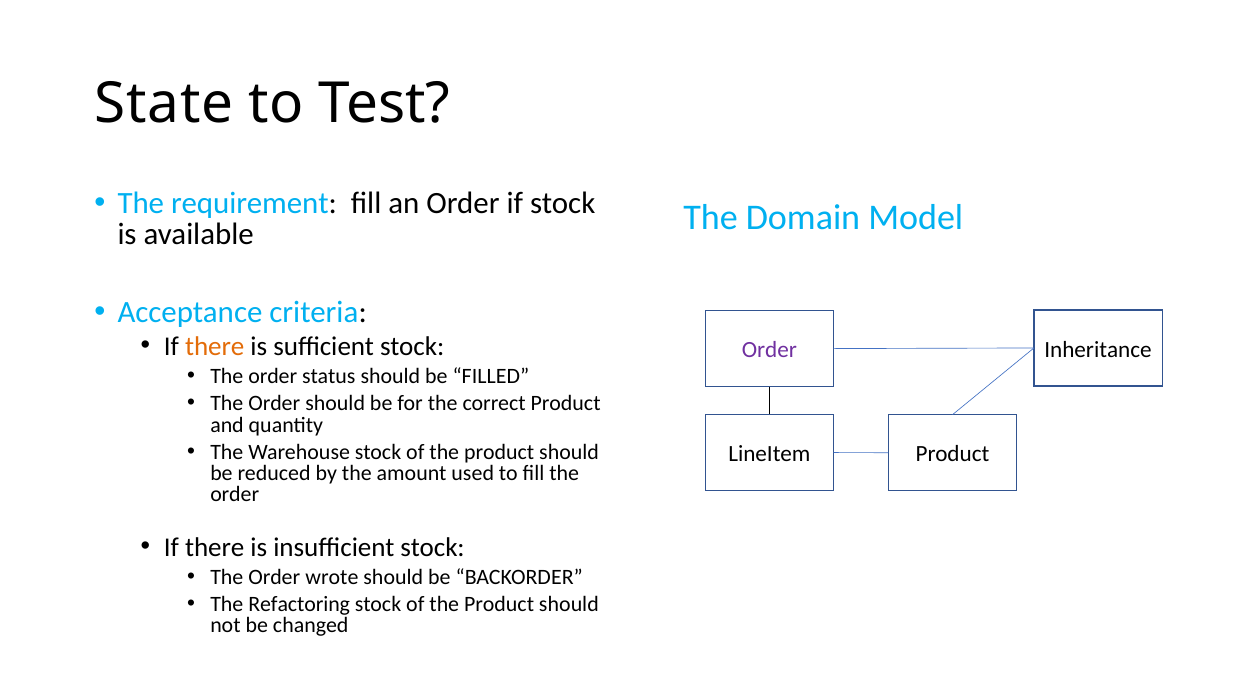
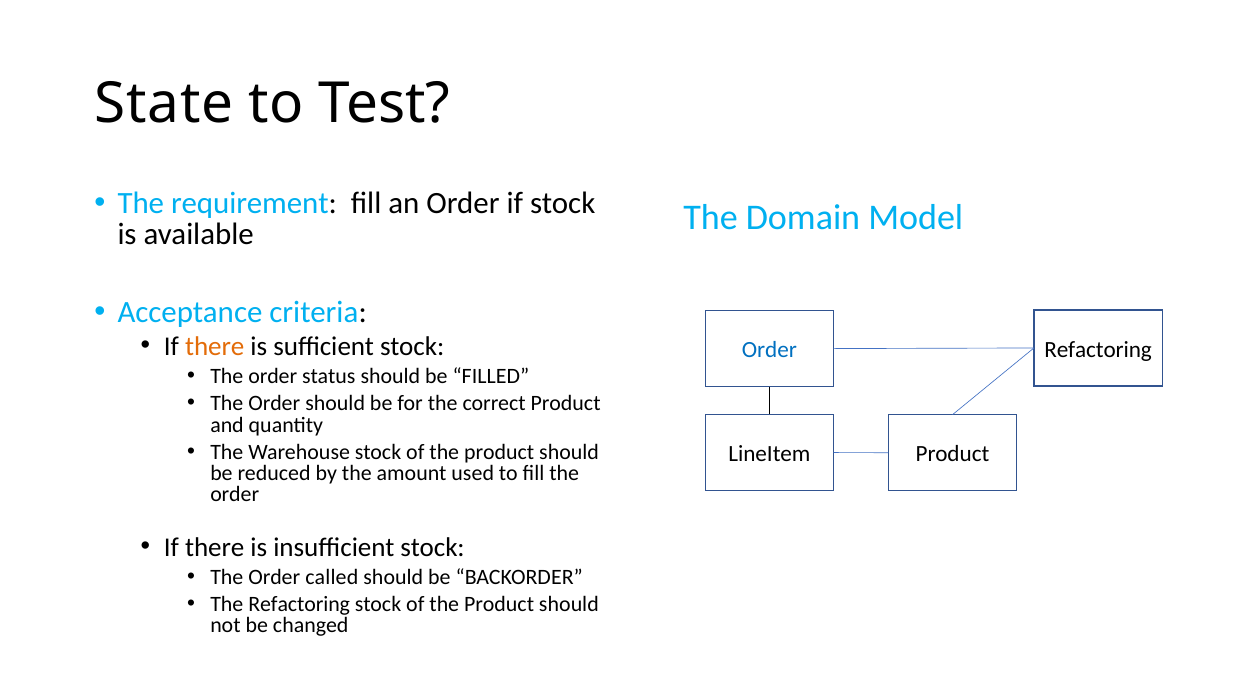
Inheritance at (1098, 349): Inheritance -> Refactoring
Order at (769, 350) colour: purple -> blue
wrote: wrote -> called
